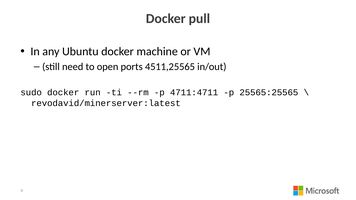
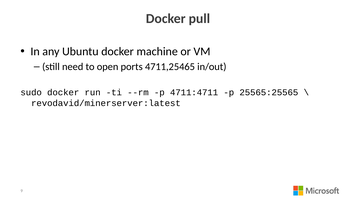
4511,25565: 4511,25565 -> 4711,25465
